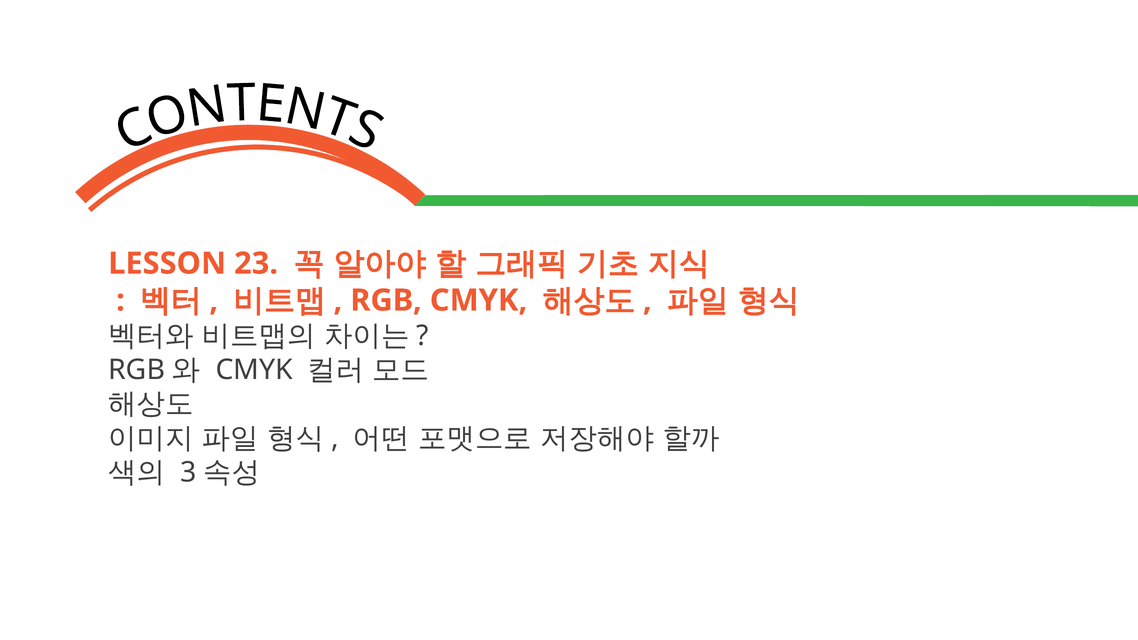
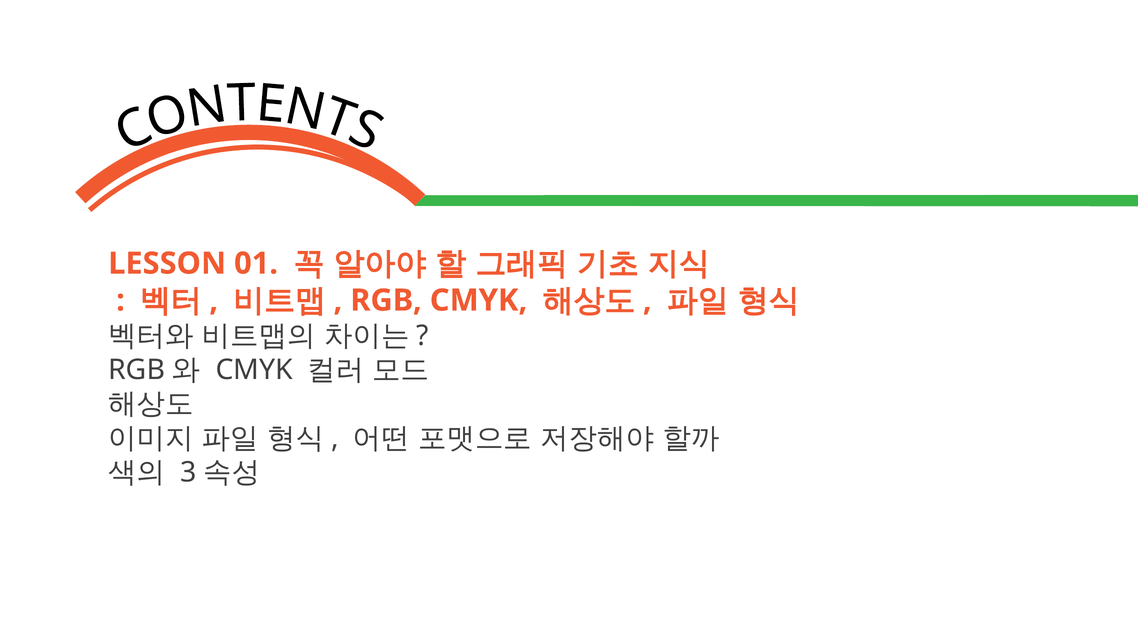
23: 23 -> 01
